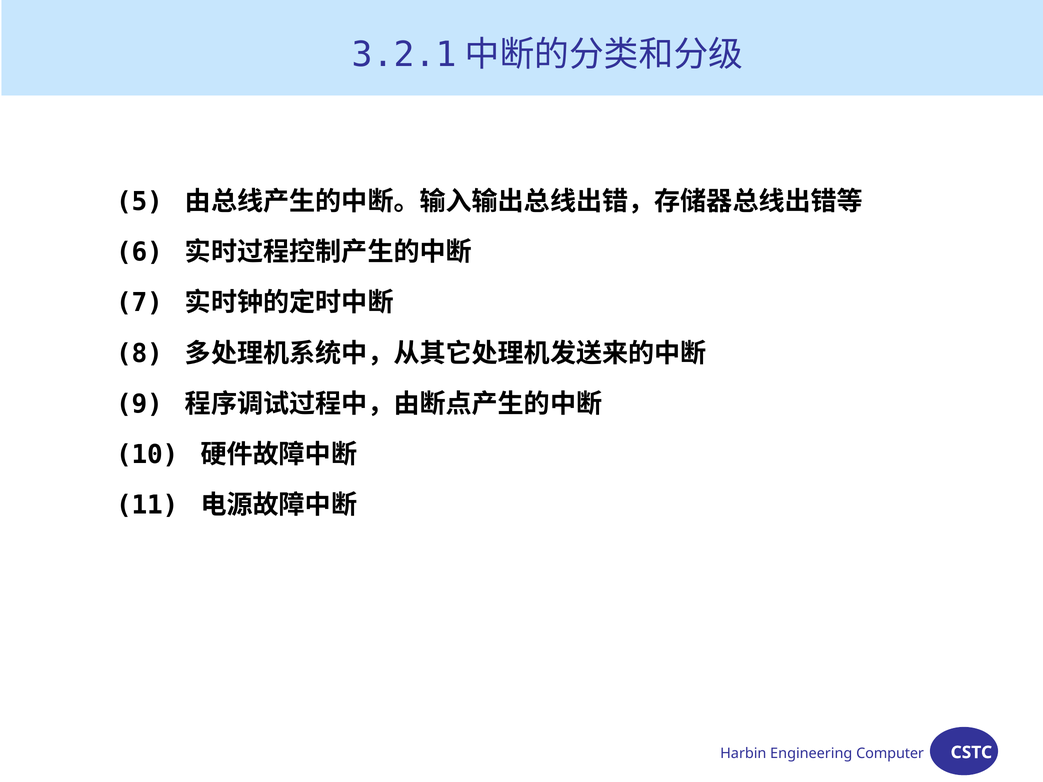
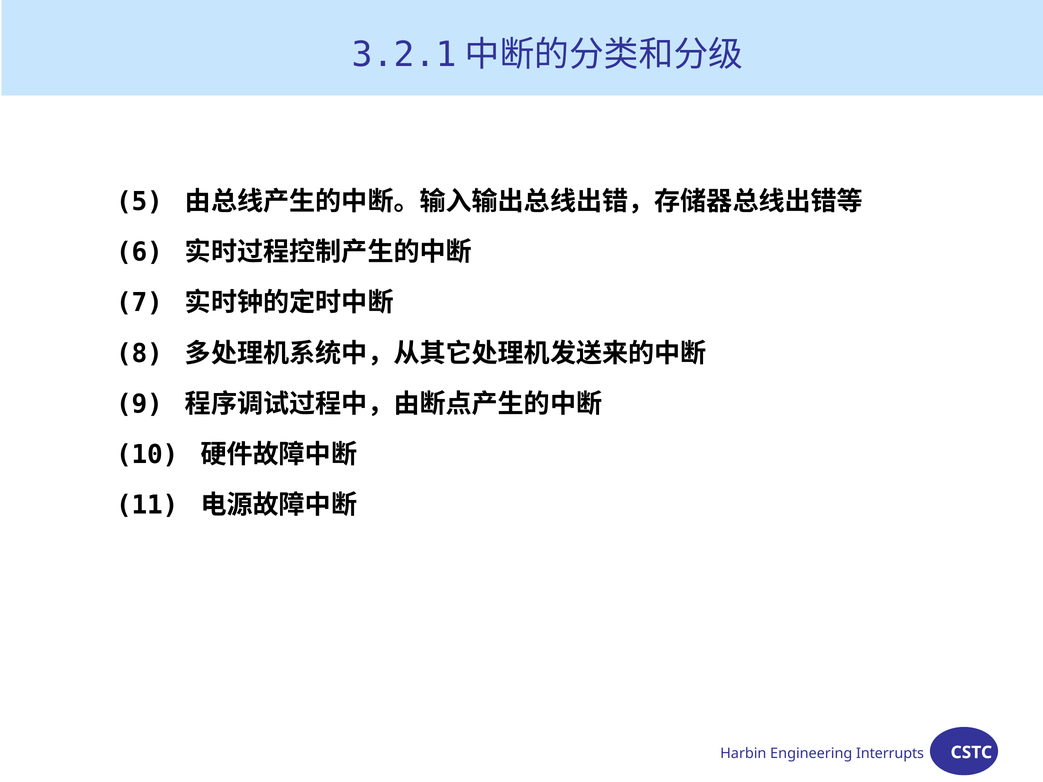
Computer: Computer -> Interrupts
